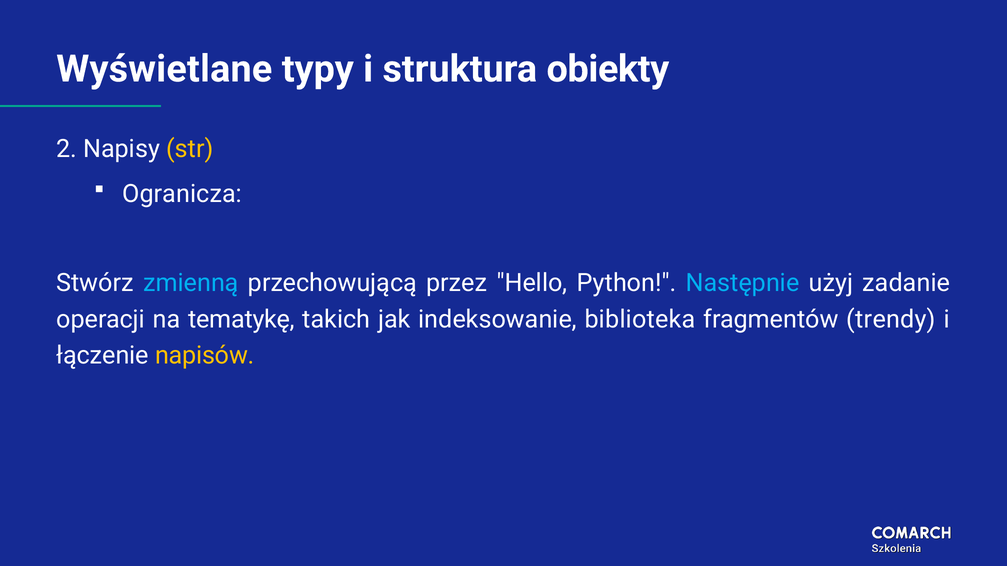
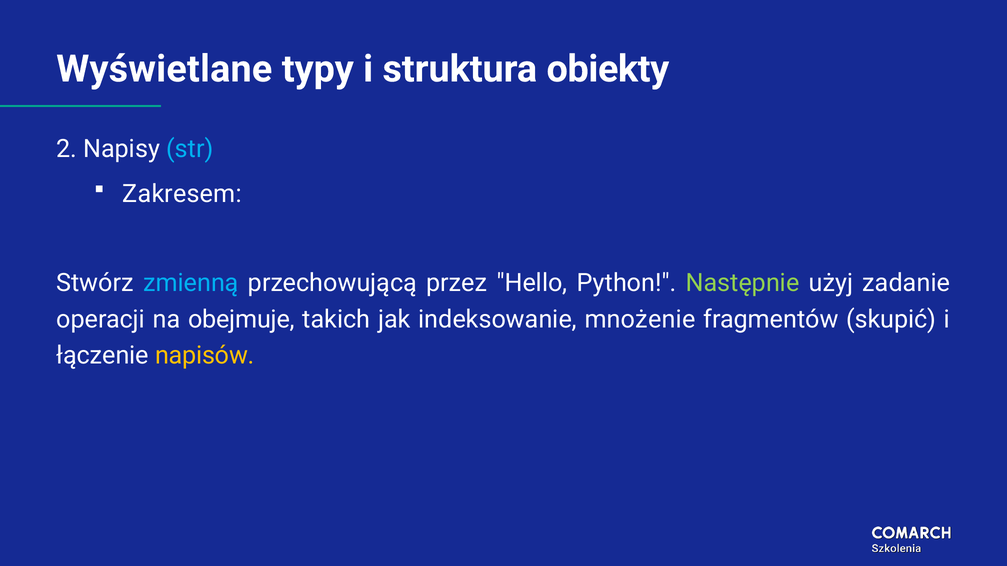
str colour: yellow -> light blue
Ogranicza: Ogranicza -> Zakresem
Następnie colour: light blue -> light green
tematykę: tematykę -> obejmuje
biblioteka: biblioteka -> mnożenie
trendy: trendy -> skupić
